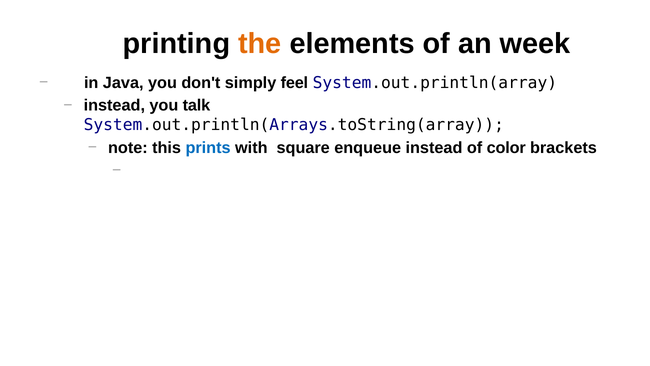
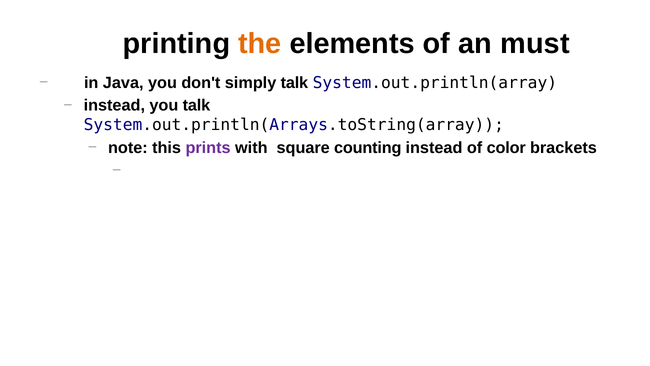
week: week -> must
simply feel: feel -> talk
prints colour: blue -> purple
enqueue: enqueue -> counting
